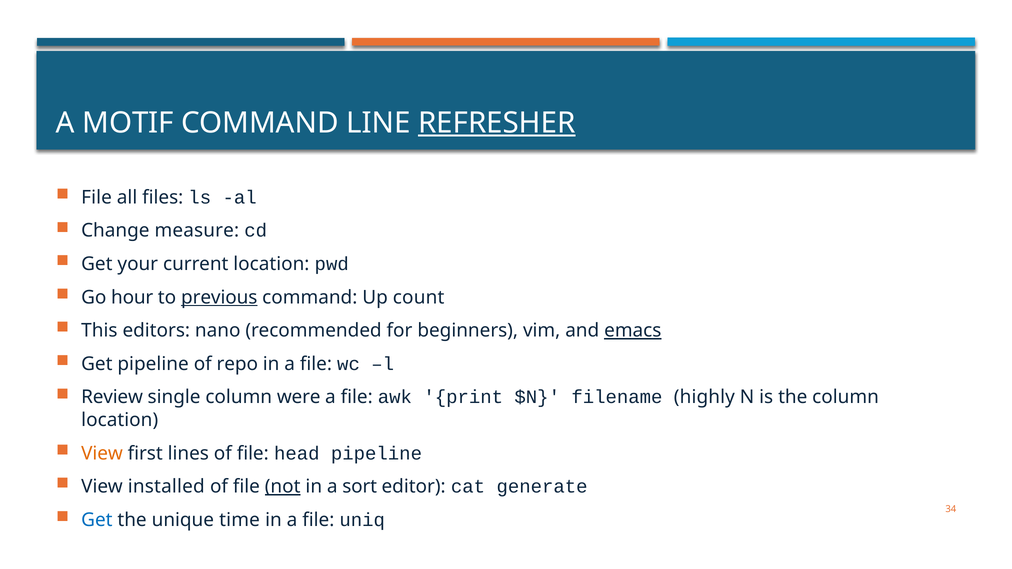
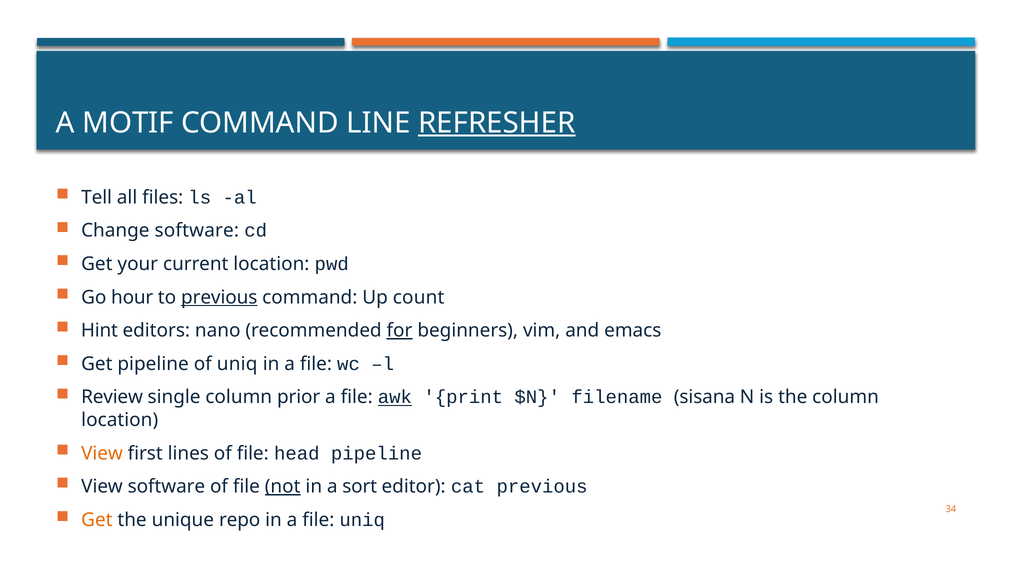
File at (97, 197): File -> Tell
Change measure: measure -> software
This: This -> Hint
for underline: none -> present
emacs underline: present -> none
of repo: repo -> uniq
were: were -> prior
awk underline: none -> present
highly: highly -> sisana
View installed: installed -> software
cat generate: generate -> previous
Get at (97, 520) colour: blue -> orange
time: time -> repo
